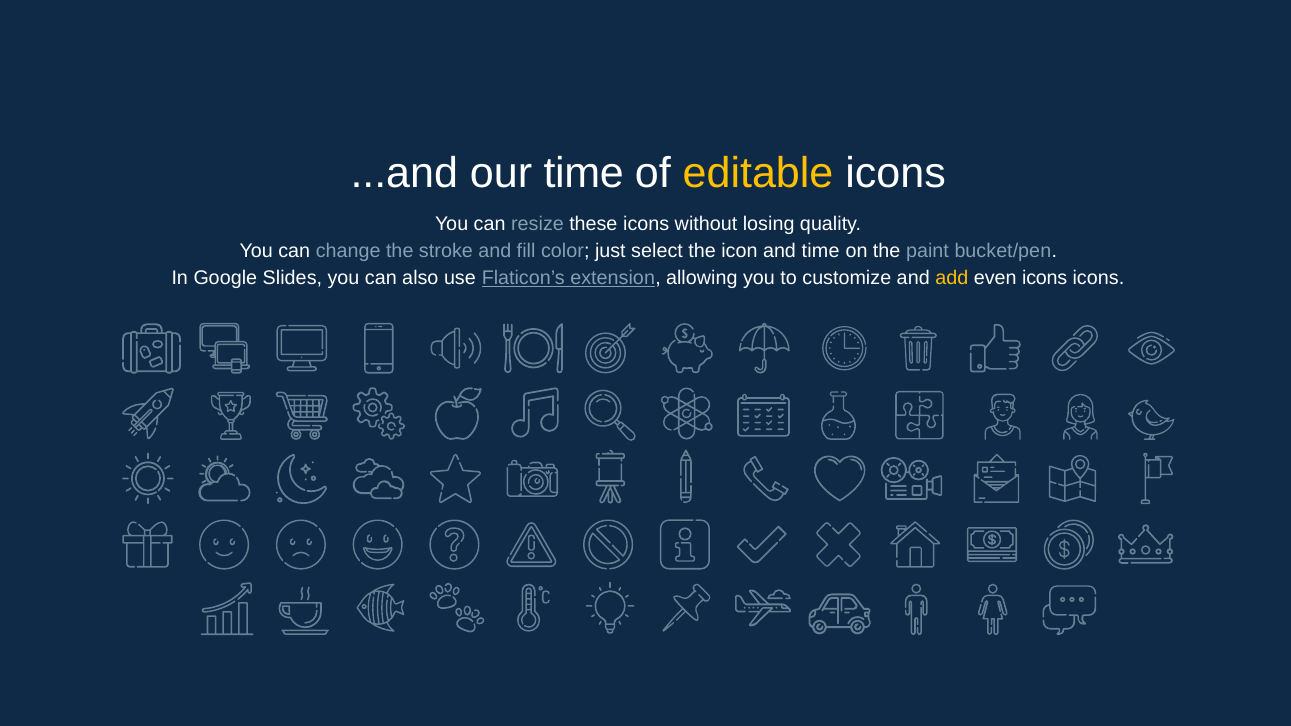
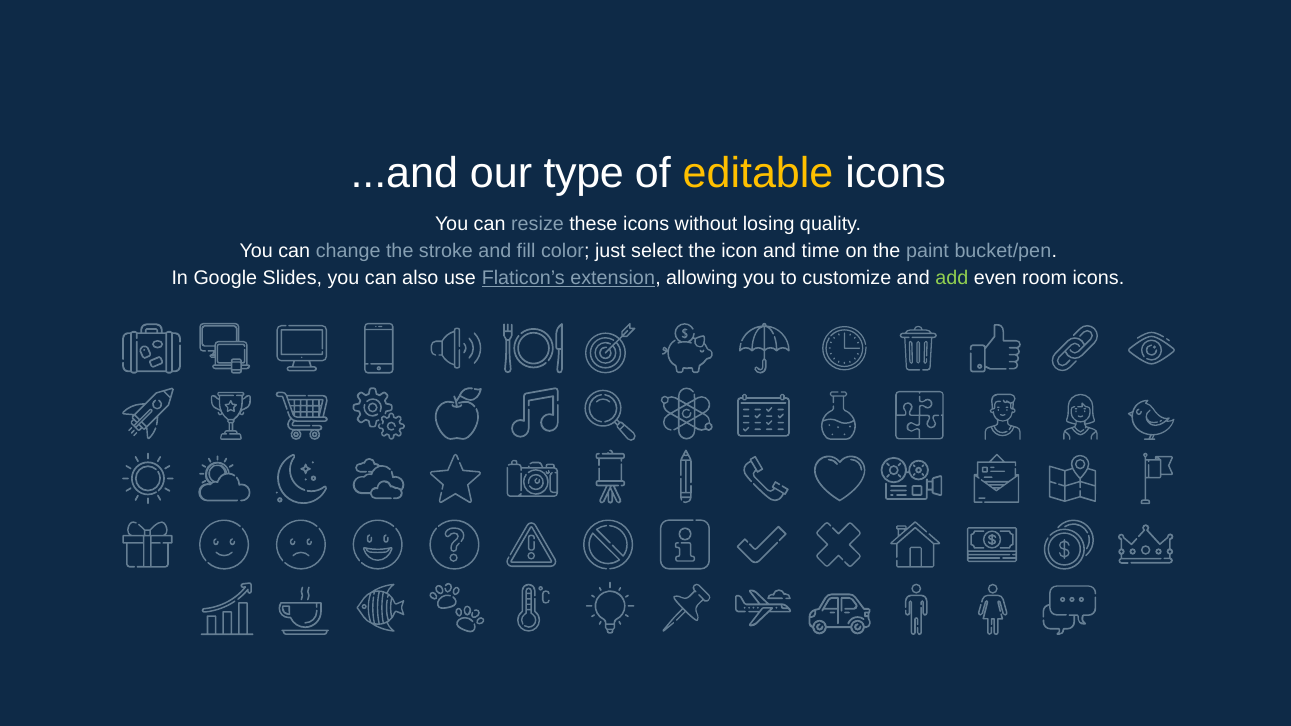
our time: time -> type
add colour: yellow -> light green
even icons: icons -> room
